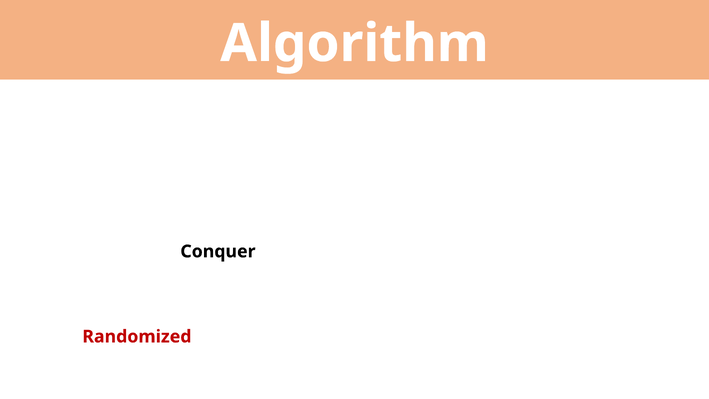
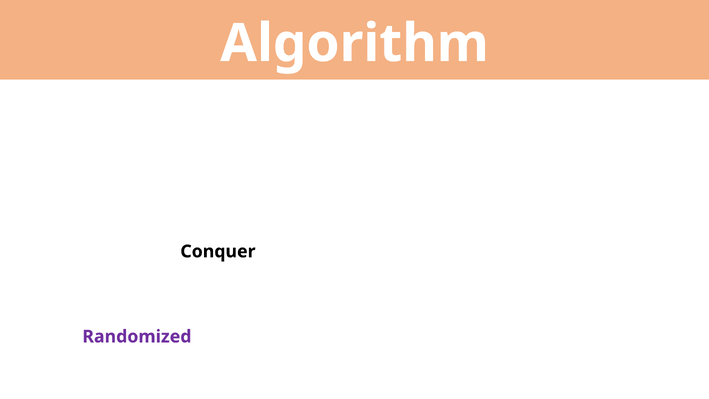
Randomized colour: red -> purple
